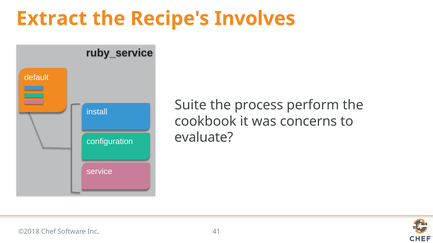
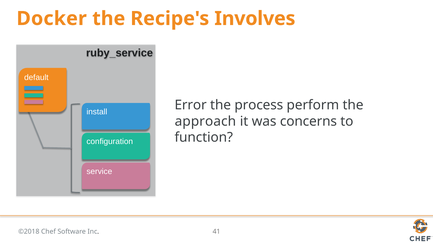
Extract: Extract -> Docker
Suite: Suite -> Error
cookbook: cookbook -> approach
evaluate: evaluate -> function
